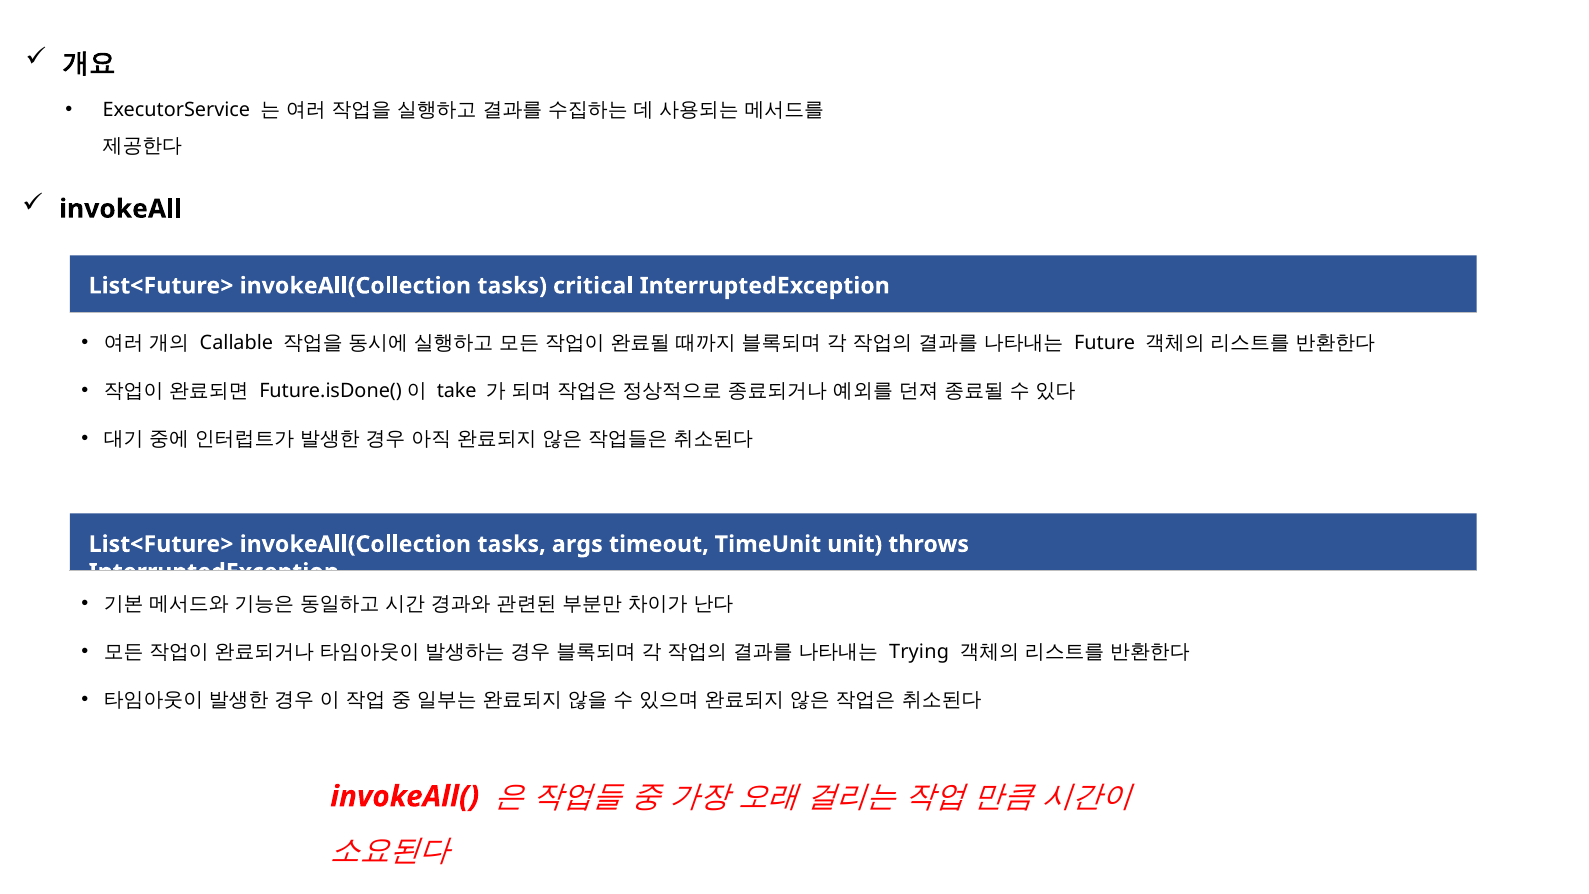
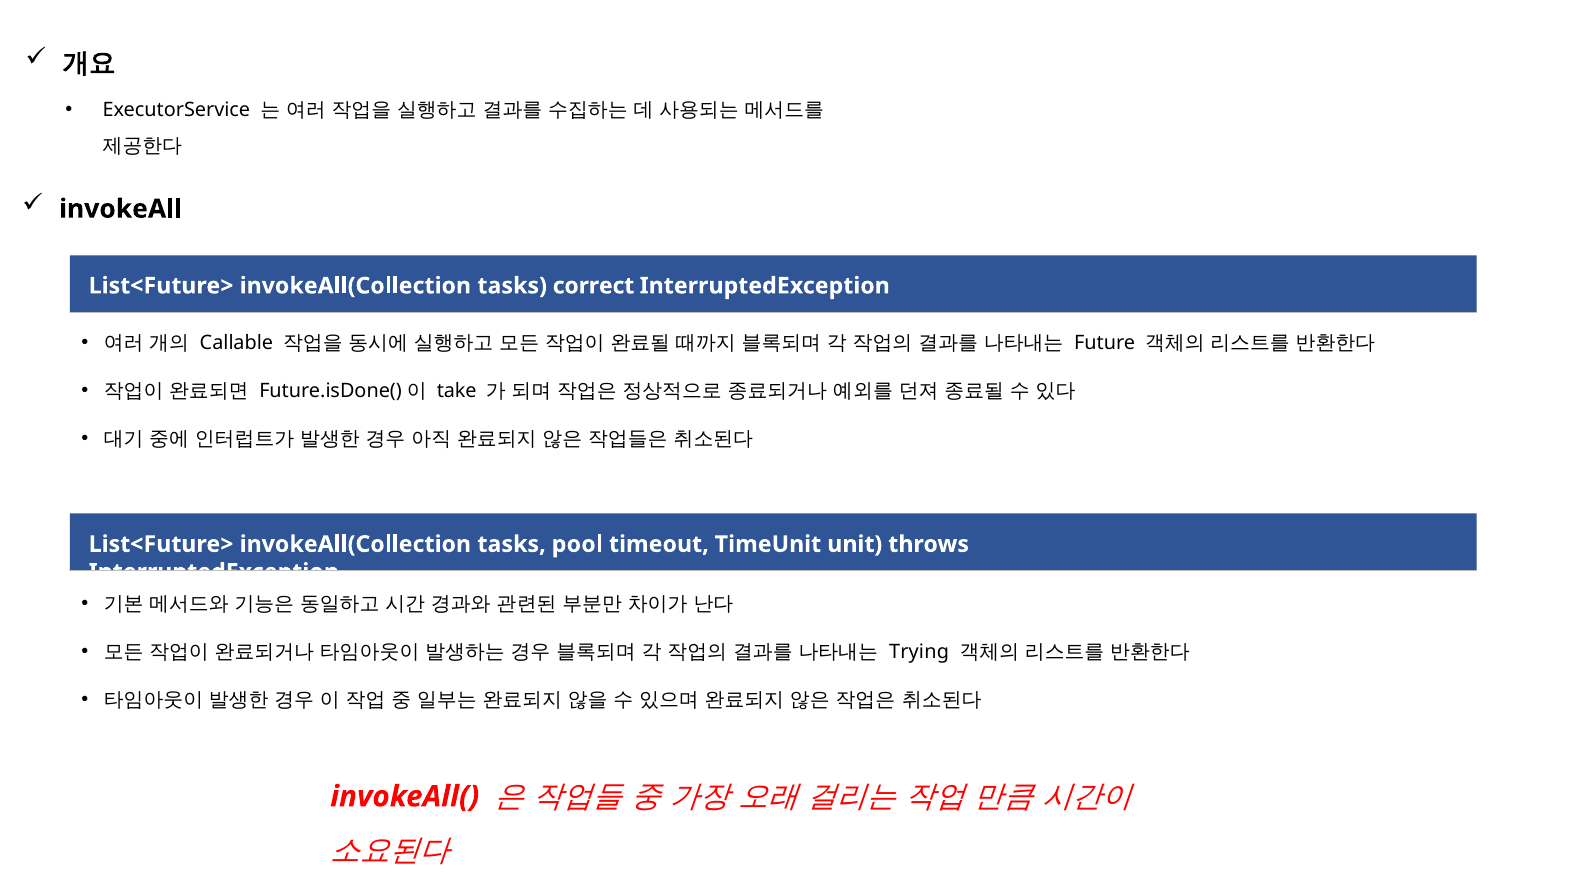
critical: critical -> correct
args: args -> pool
